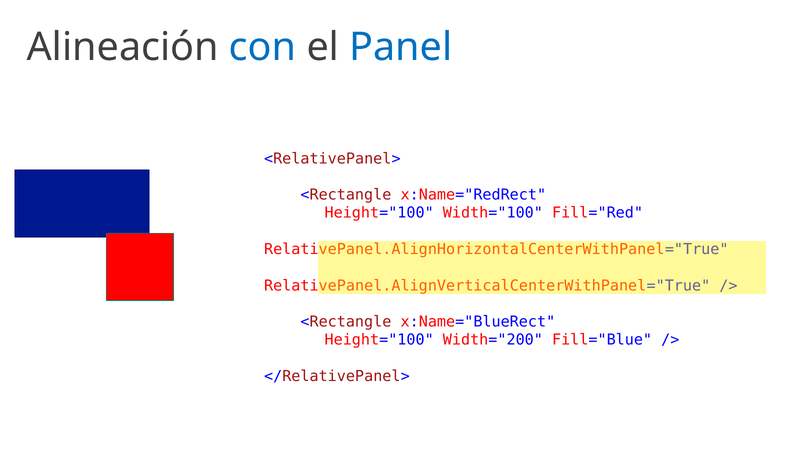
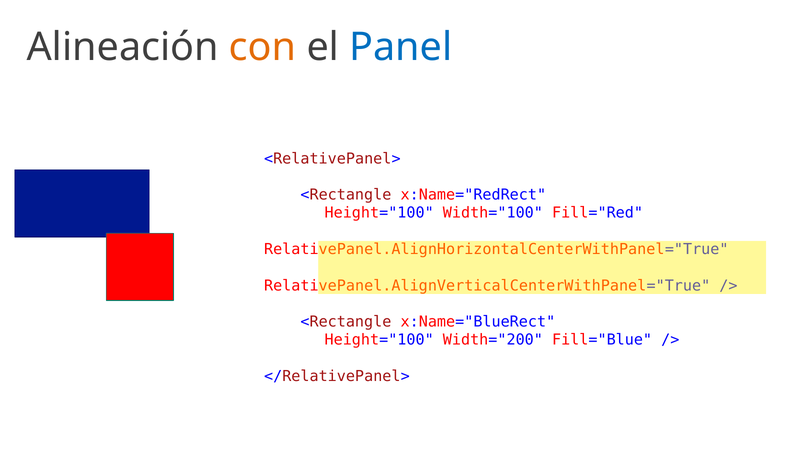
con colour: blue -> orange
